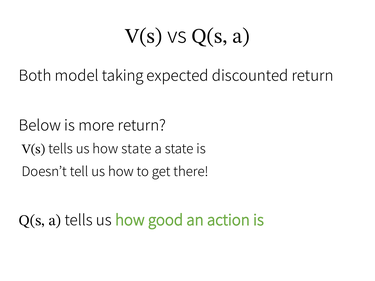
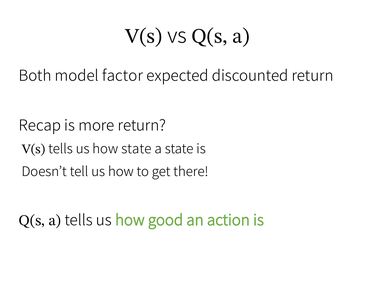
taking: taking -> factor
Below: Below -> Recap
